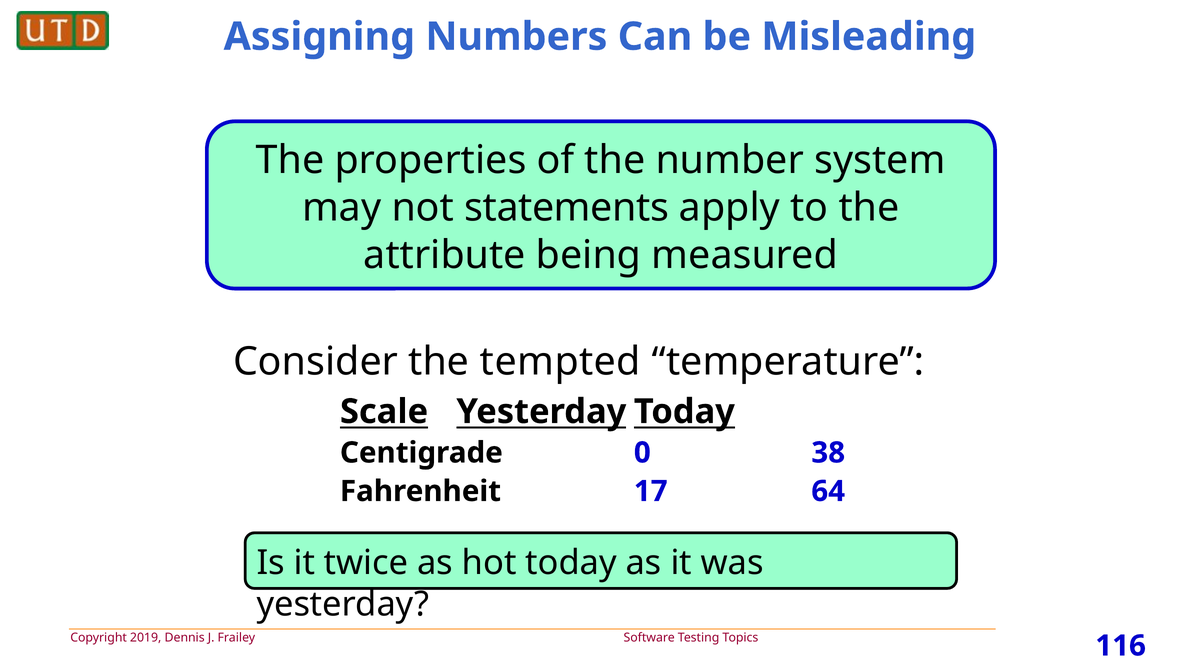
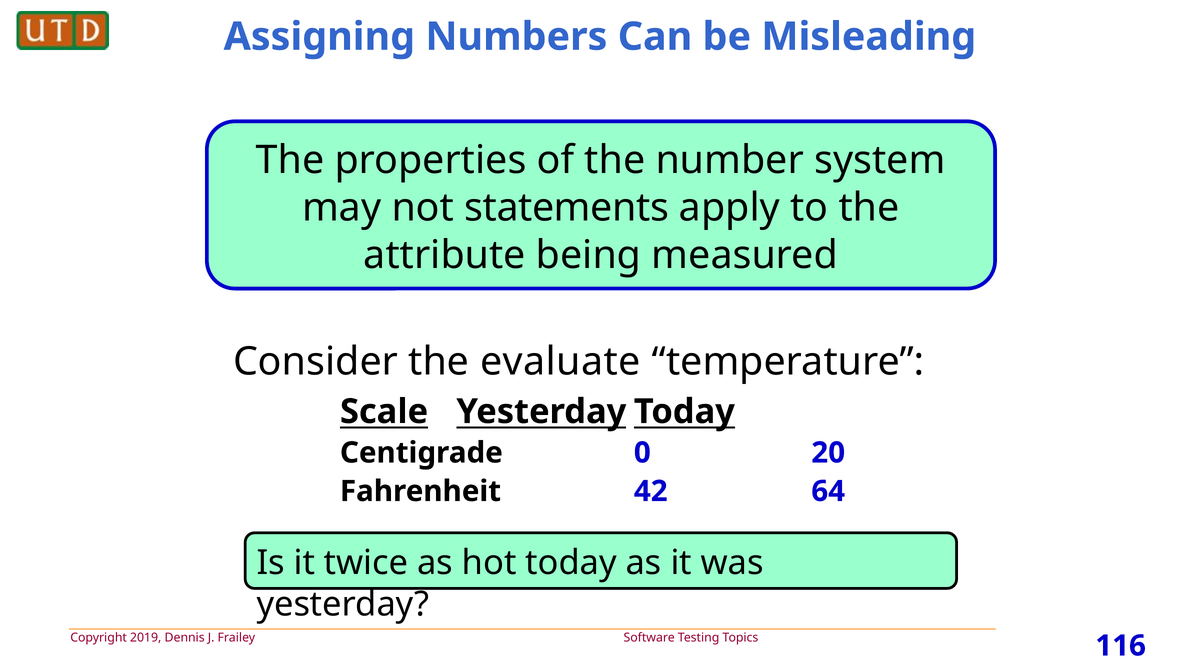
tempted: tempted -> evaluate
38: 38 -> 20
17: 17 -> 42
